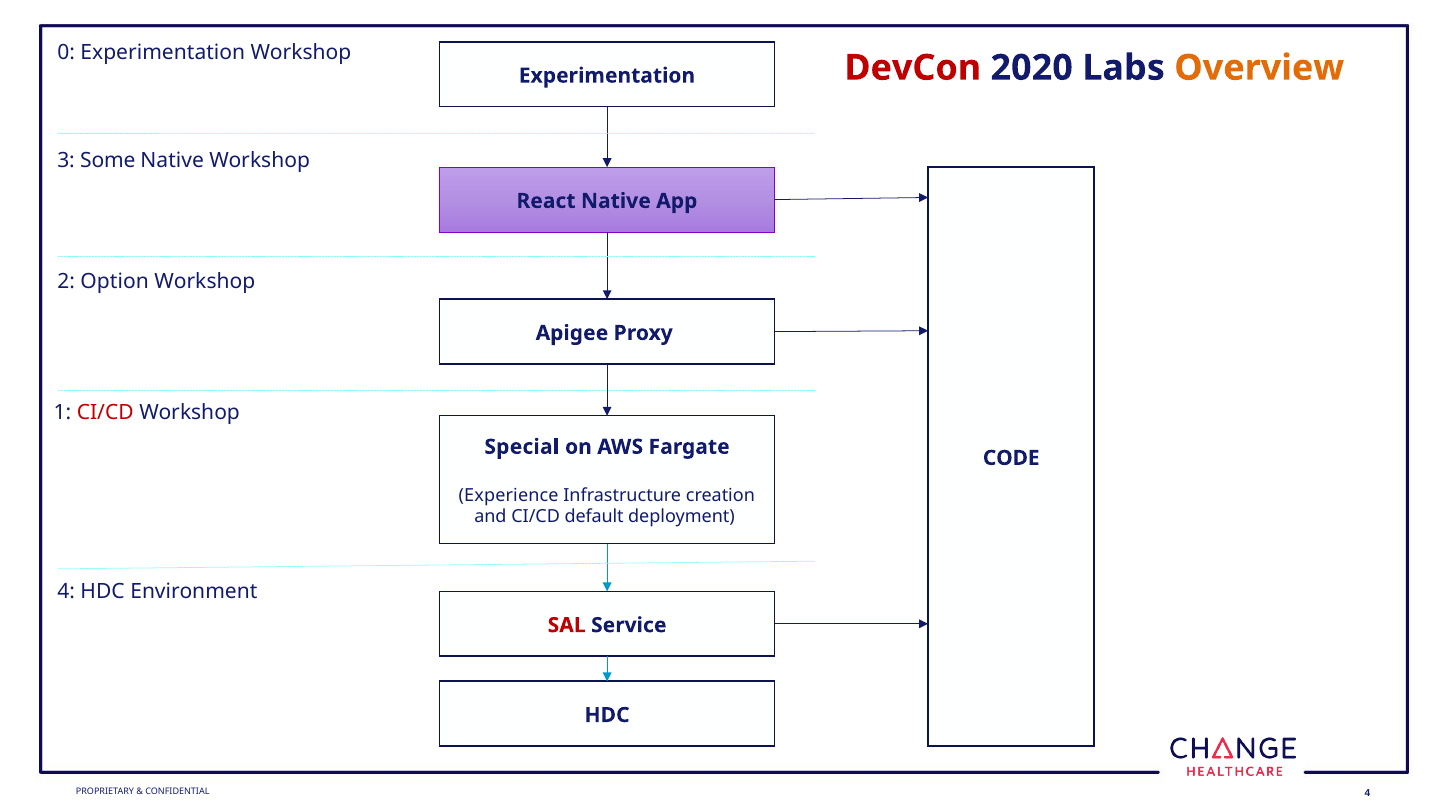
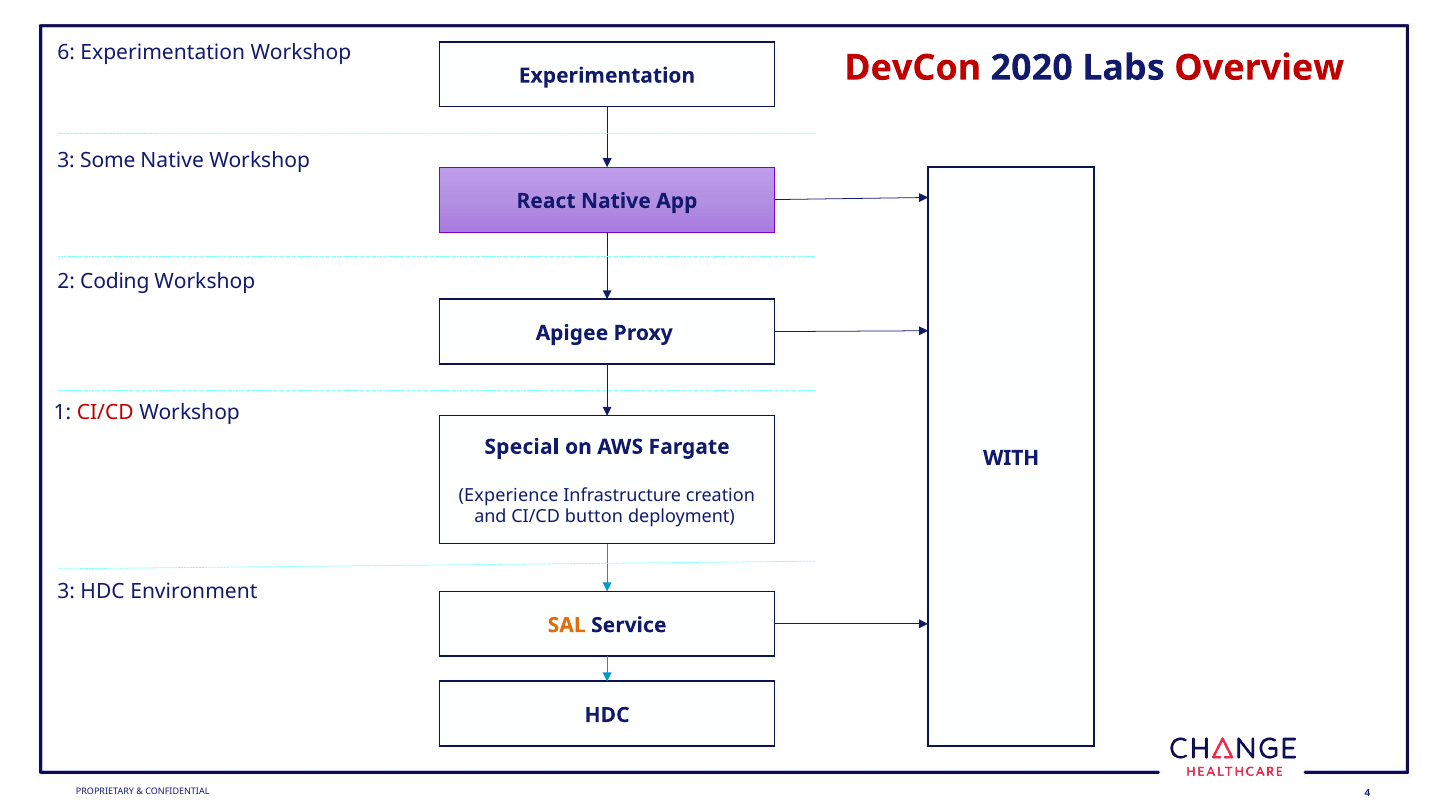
0: 0 -> 6
Overview colour: orange -> red
Option: Option -> Coding
CODE: CODE -> WITH
default: default -> button
4 at (66, 592): 4 -> 3
SAL colour: red -> orange
